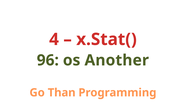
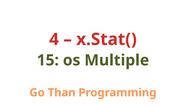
96: 96 -> 15
Another: Another -> Multiple
